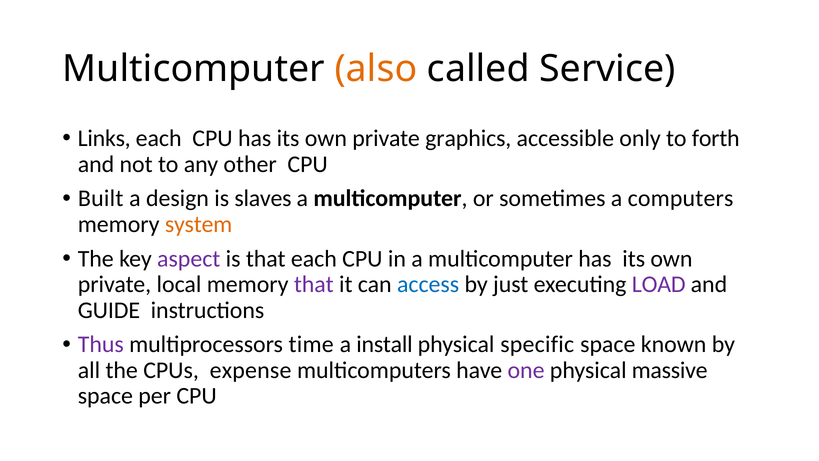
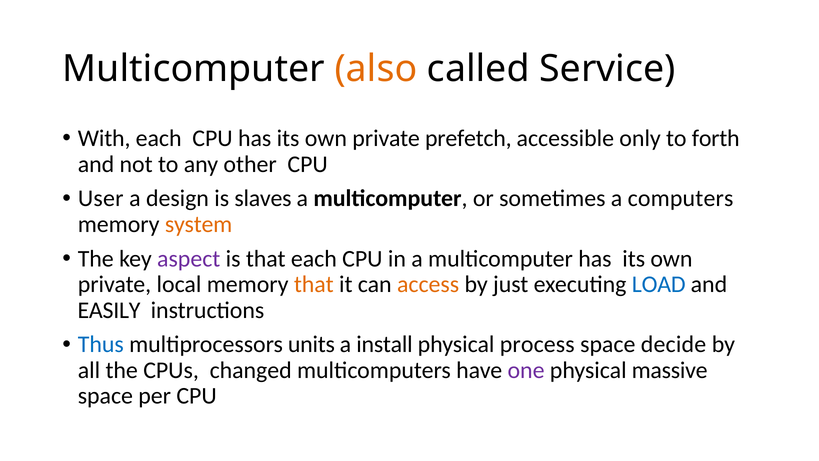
Links: Links -> With
graphics: graphics -> prefetch
Built: Built -> User
that at (314, 284) colour: purple -> orange
access colour: blue -> orange
LOAD colour: purple -> blue
GUIDE: GUIDE -> EASILY
Thus colour: purple -> blue
time: time -> units
specific: specific -> process
known: known -> decide
expense: expense -> changed
